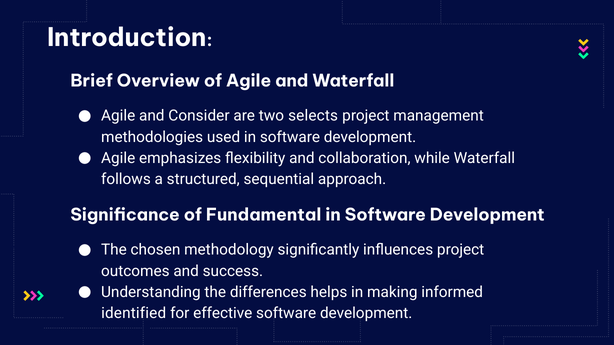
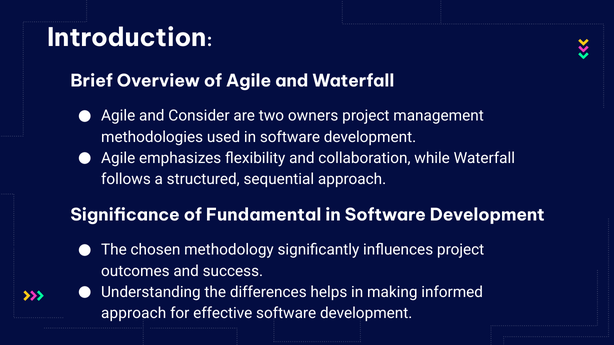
selects: selects -> owners
identified at (134, 314): identified -> approach
